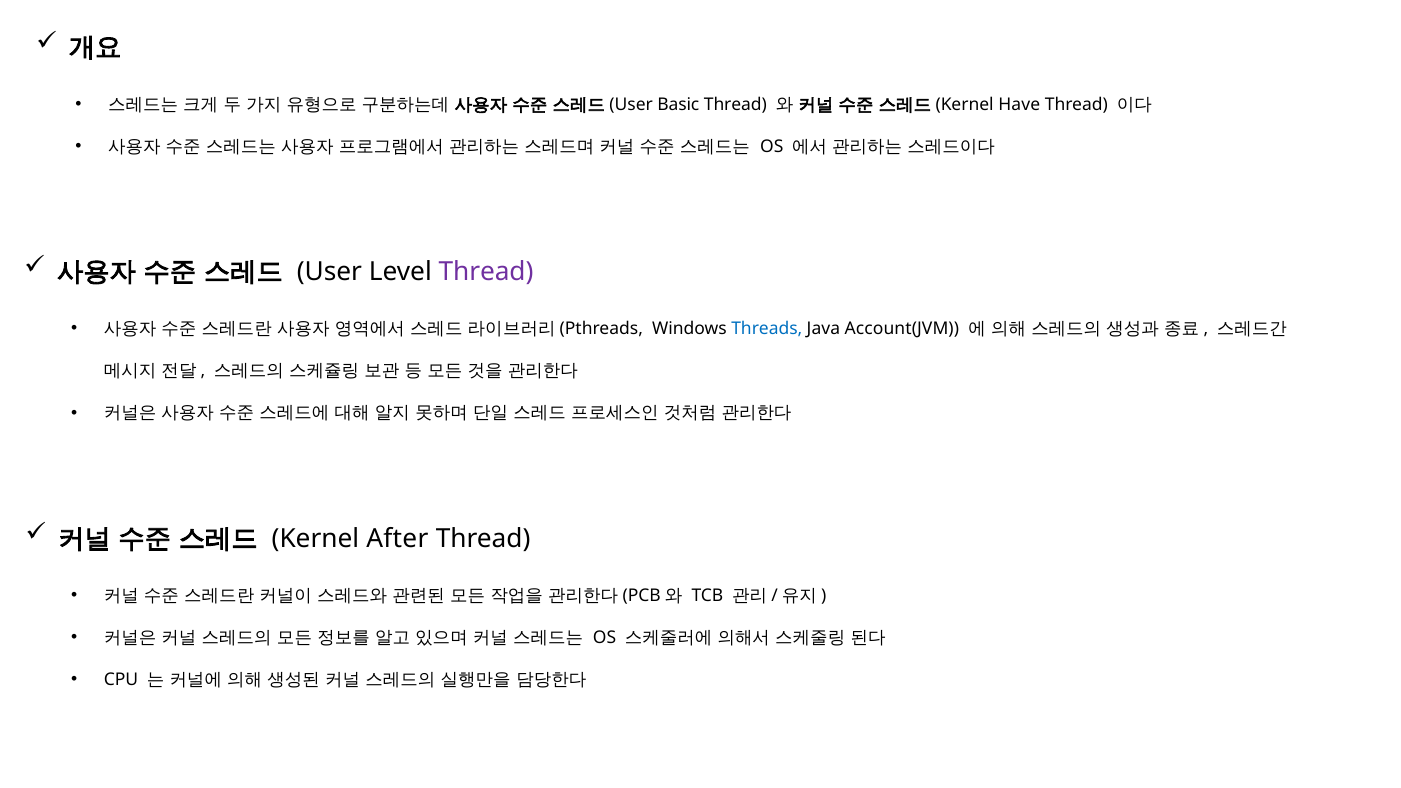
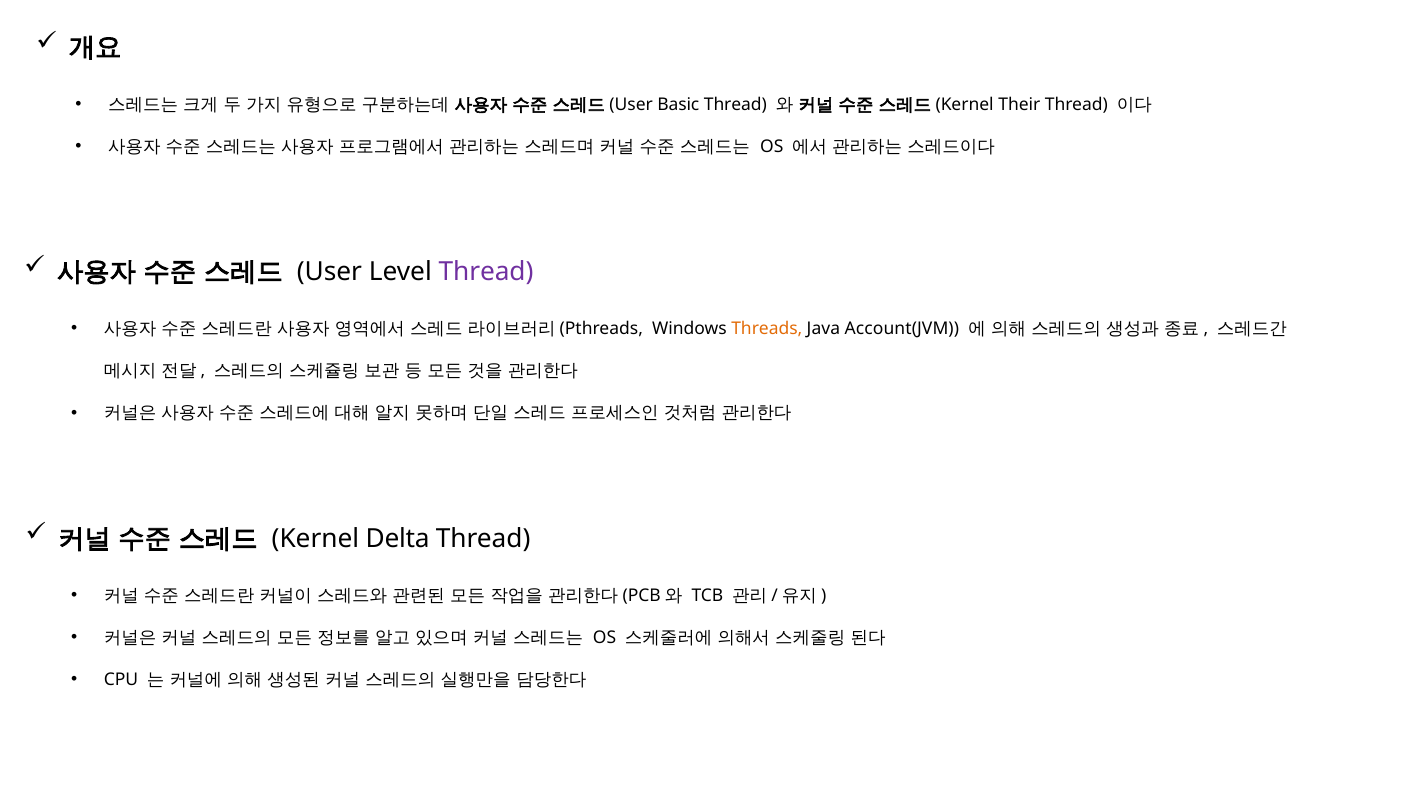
Have: Have -> Their
Threads colour: blue -> orange
After: After -> Delta
